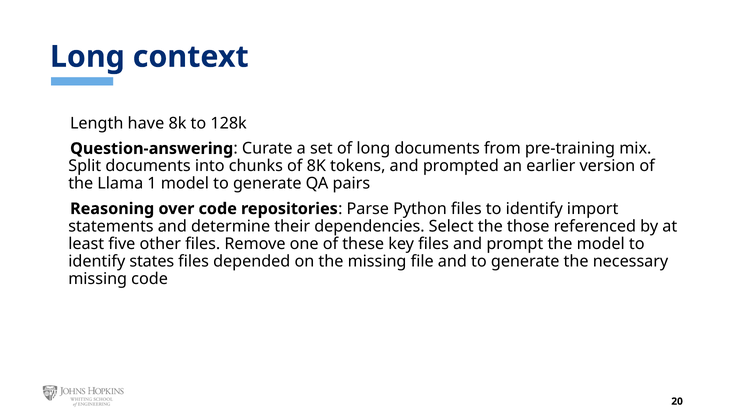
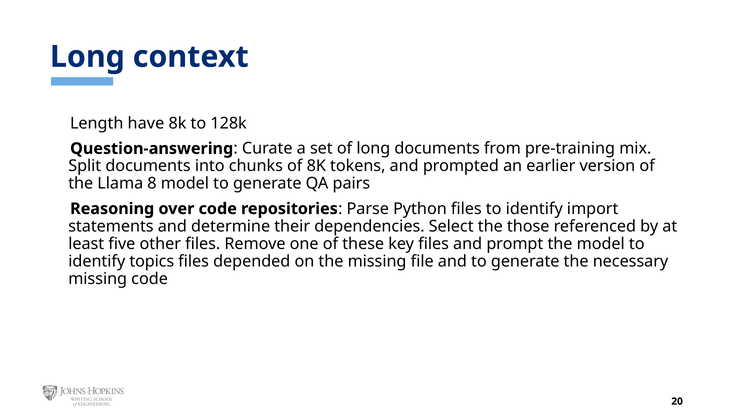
1: 1 -> 8
states: states -> topics
